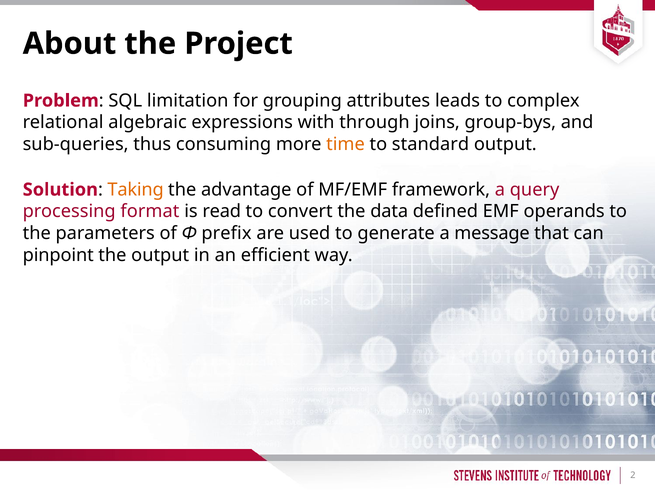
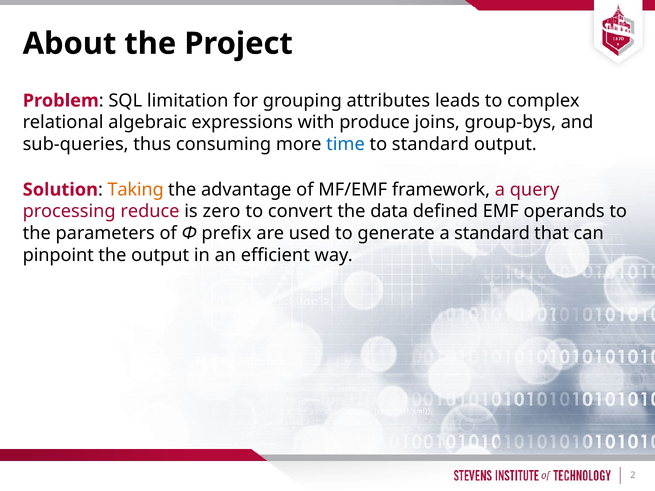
through: through -> produce
time colour: orange -> blue
format: format -> reduce
read: read -> zero
a message: message -> standard
